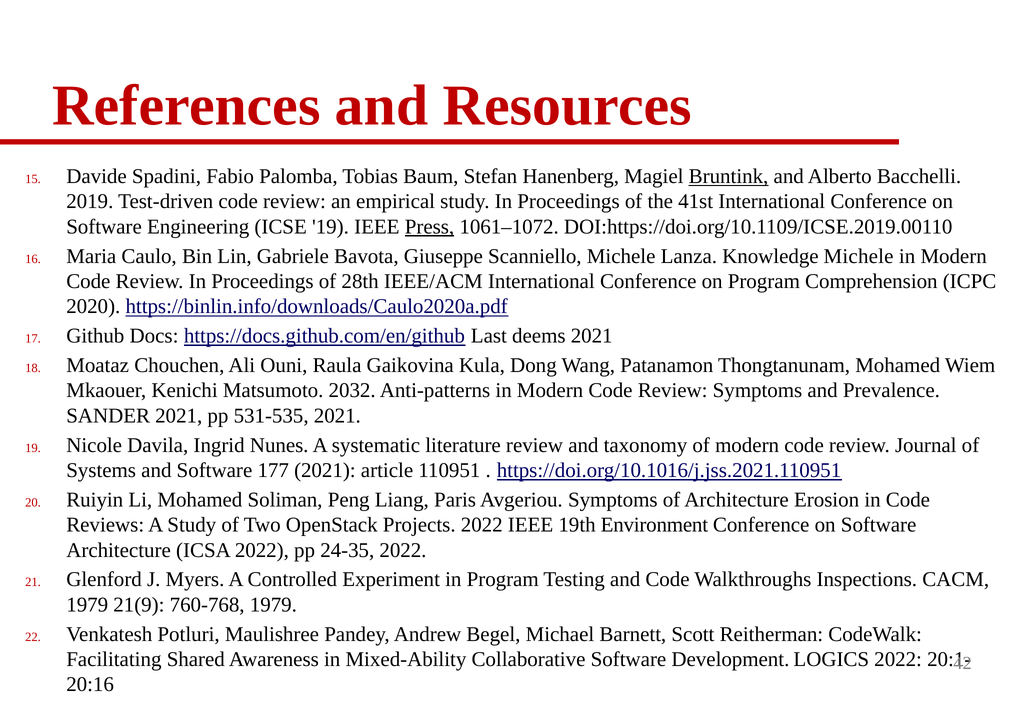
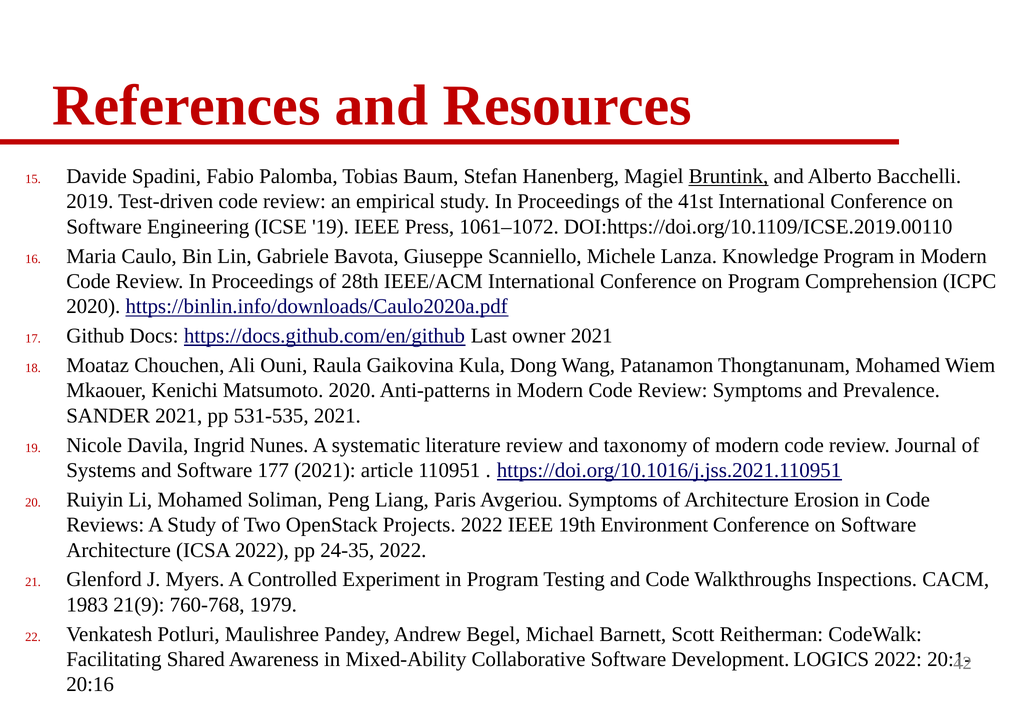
Press underline: present -> none
Knowledge Michele: Michele -> Program
deems: deems -> owner
Matsumoto 2032: 2032 -> 2020
1979 at (87, 605): 1979 -> 1983
